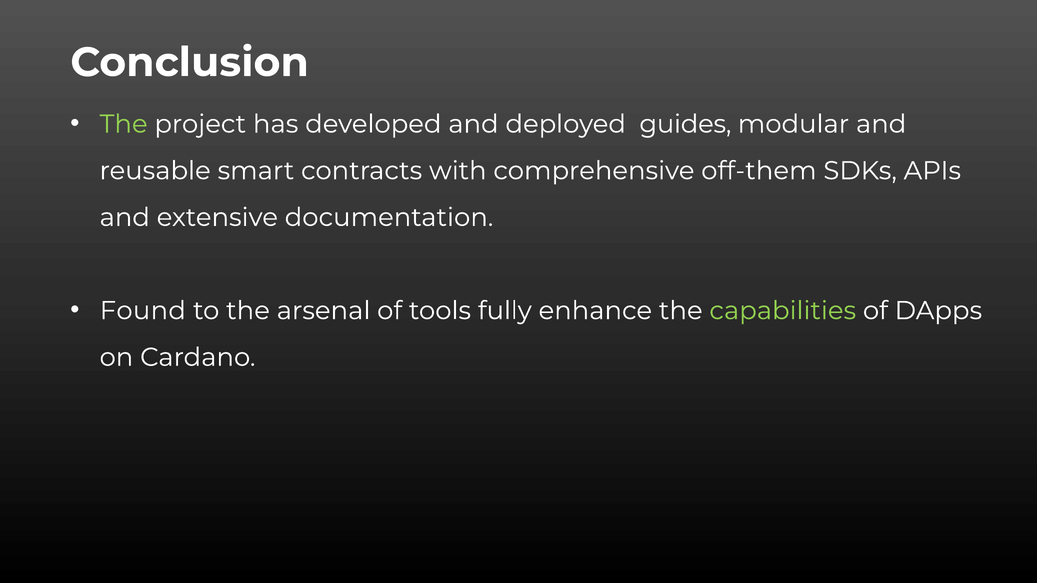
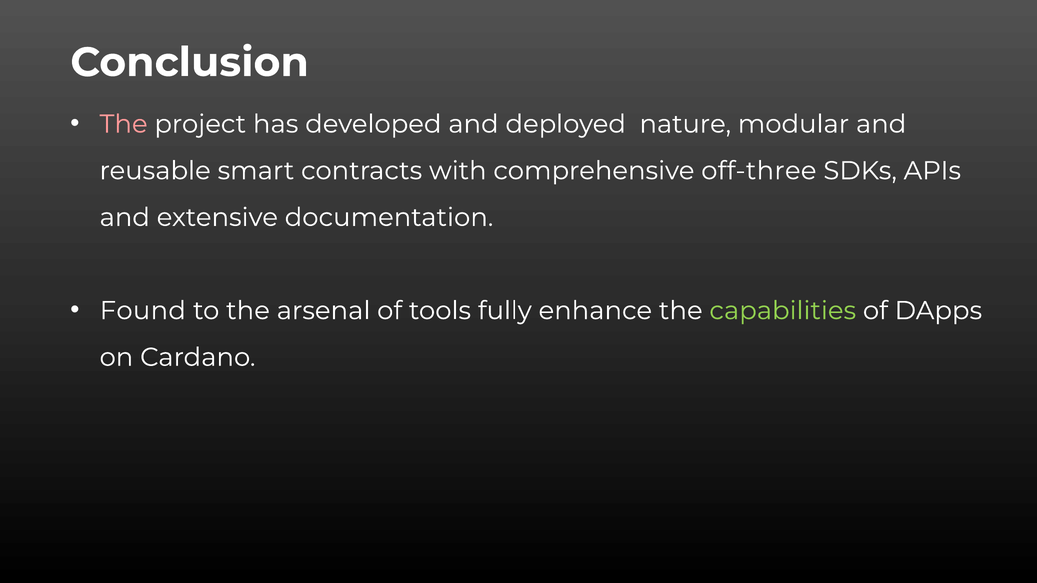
The at (124, 124) colour: light green -> pink
guides: guides -> nature
off-them: off-them -> off-three
